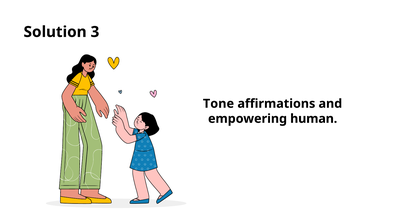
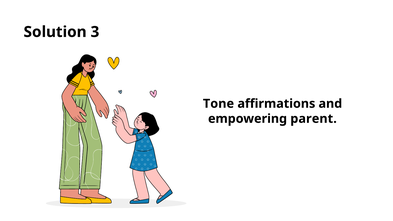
human: human -> parent
